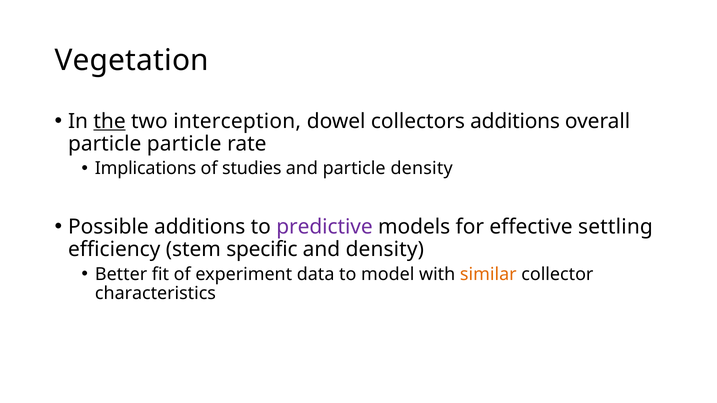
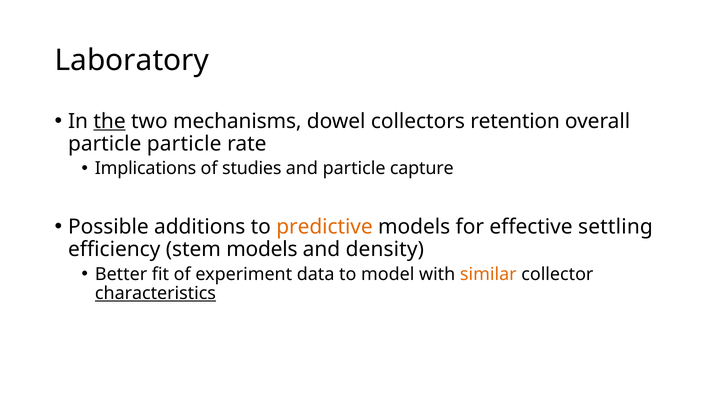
Vegetation: Vegetation -> Laboratory
interception: interception -> mechanisms
collectors additions: additions -> retention
particle density: density -> capture
predictive colour: purple -> orange
stem specific: specific -> models
characteristics underline: none -> present
